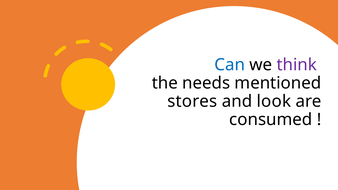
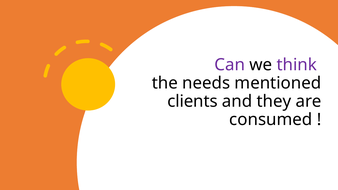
Can colour: blue -> purple
stores: stores -> clients
look: look -> they
